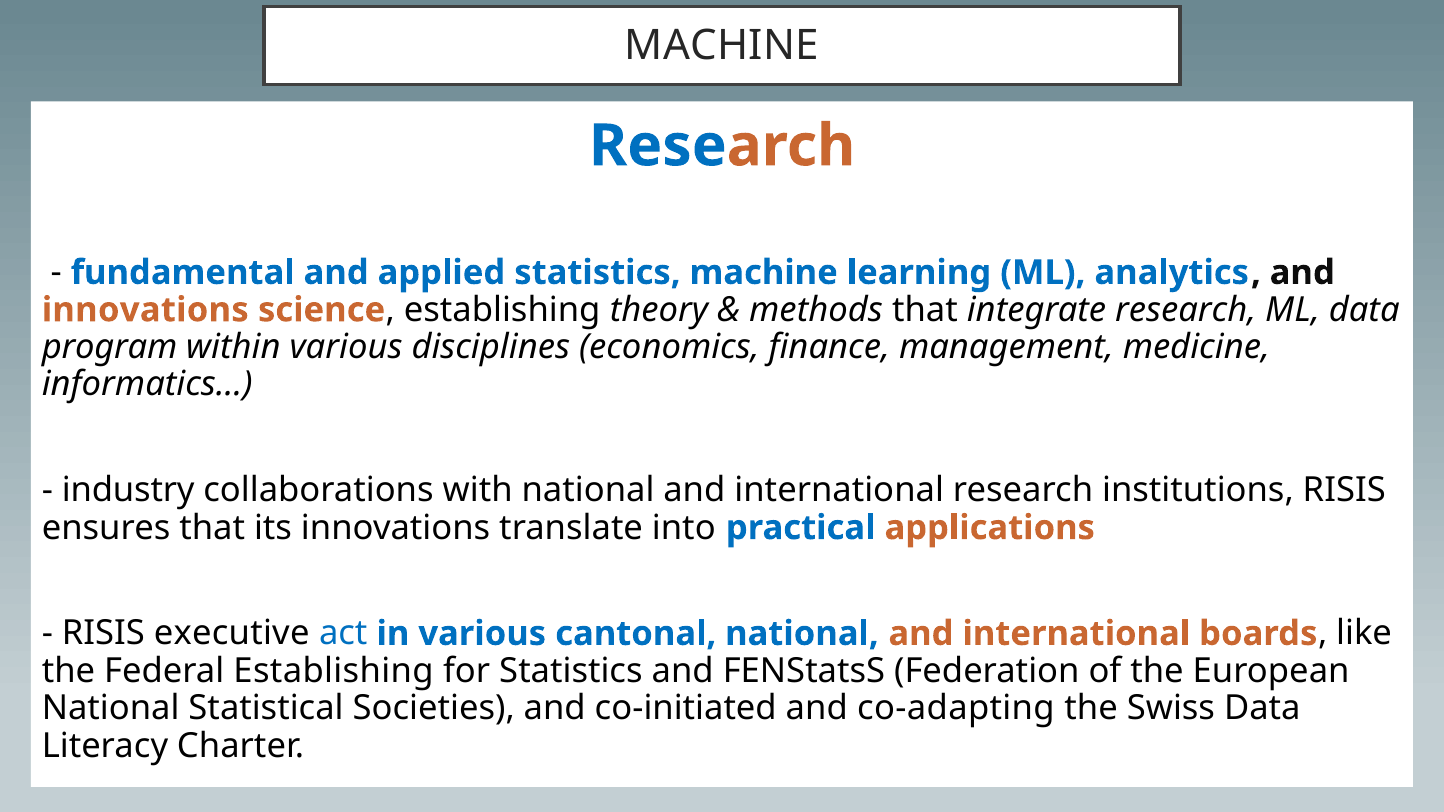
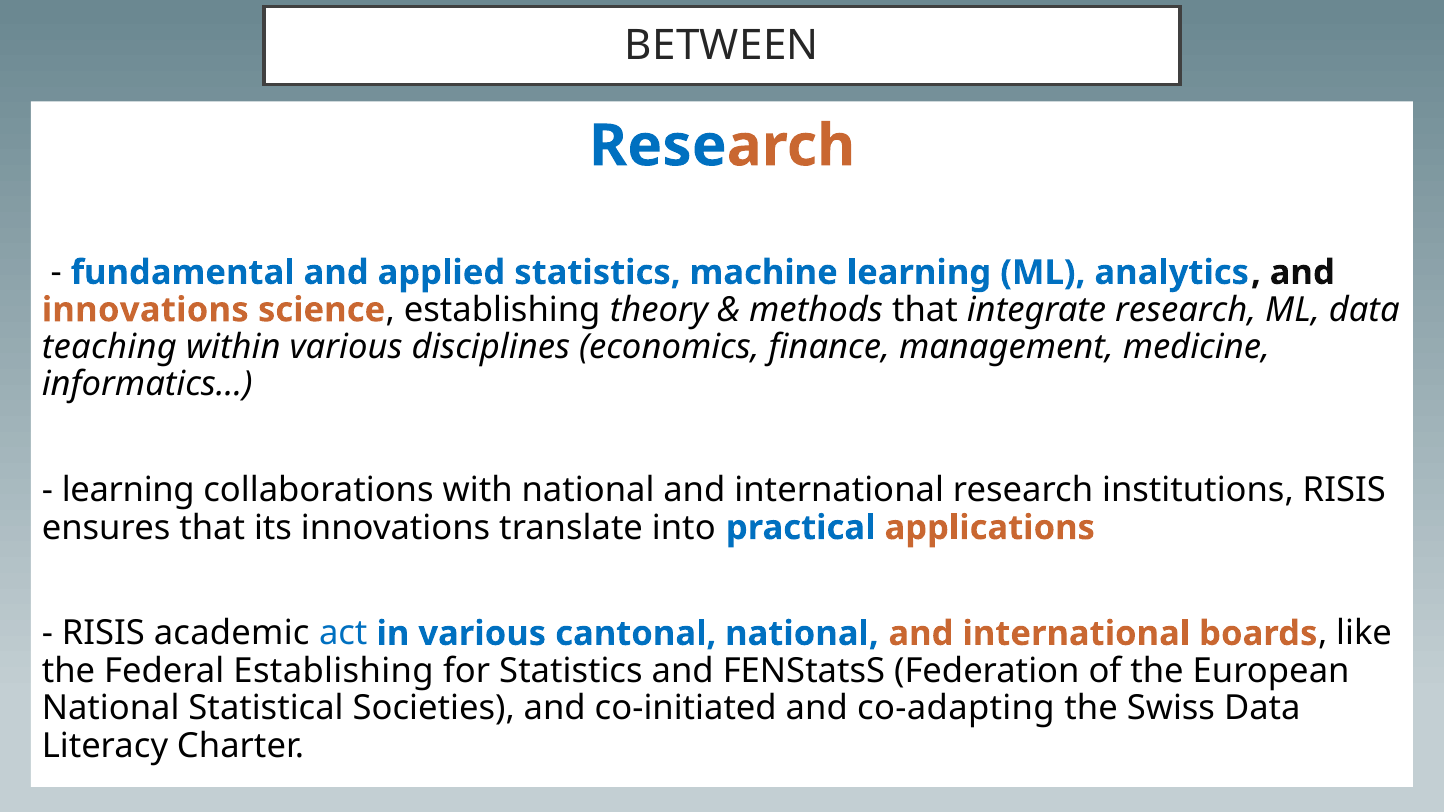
MACHINE at (722, 45): MACHINE -> BETWEEN
program: program -> teaching
industry at (128, 491): industry -> learning
executive: executive -> academic
